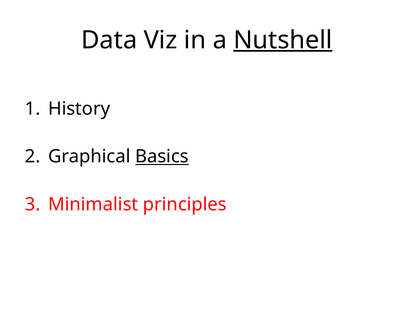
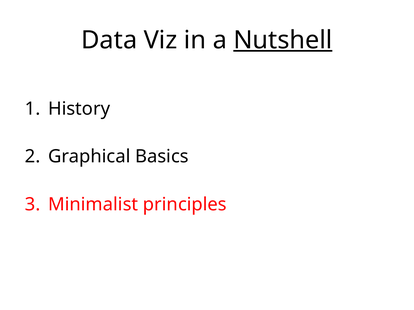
Basics underline: present -> none
